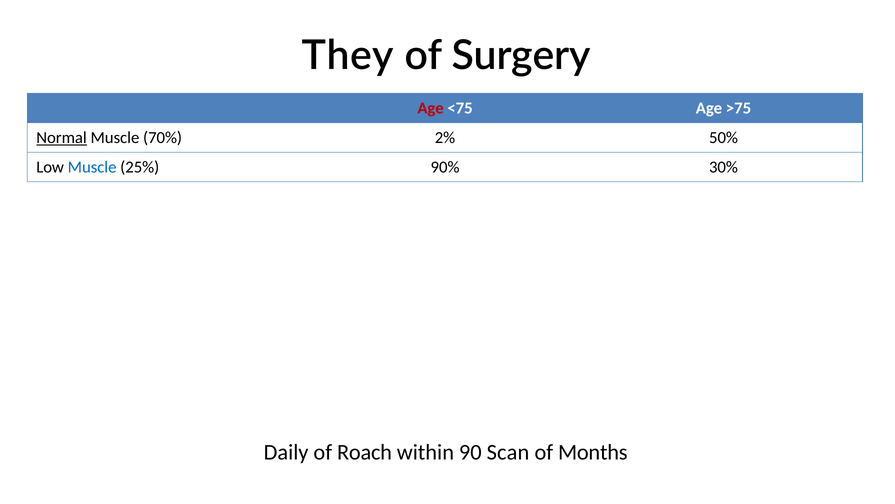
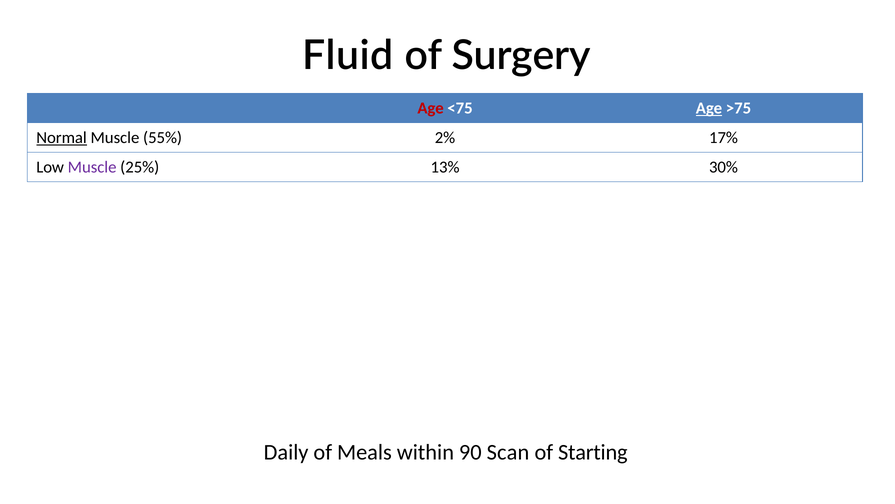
They: They -> Fluid
Age at (709, 108) underline: none -> present
70%: 70% -> 55%
50%: 50% -> 17%
Muscle at (92, 167) colour: blue -> purple
90%: 90% -> 13%
Roach: Roach -> Meals
Months: Months -> Starting
